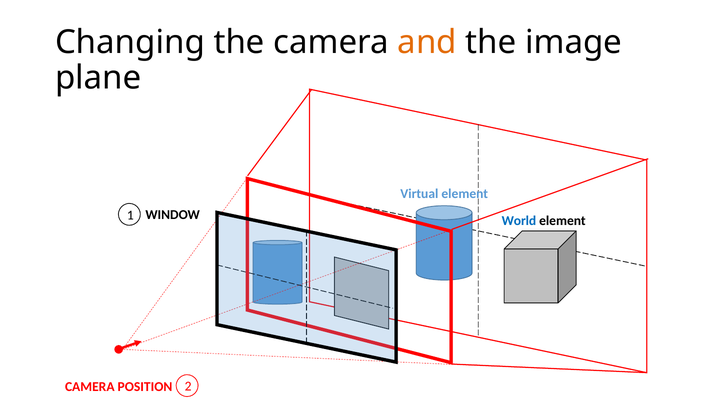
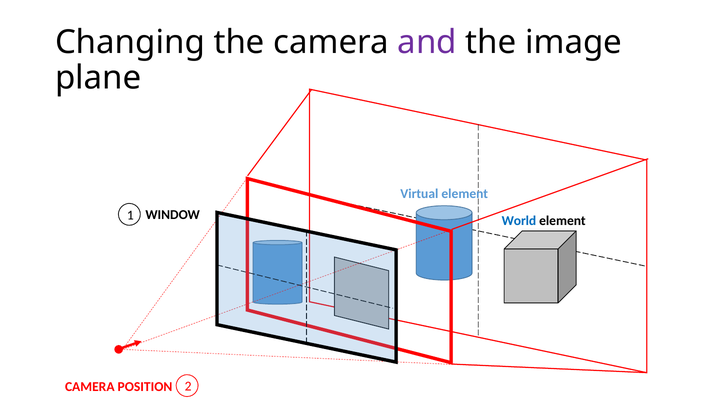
and colour: orange -> purple
